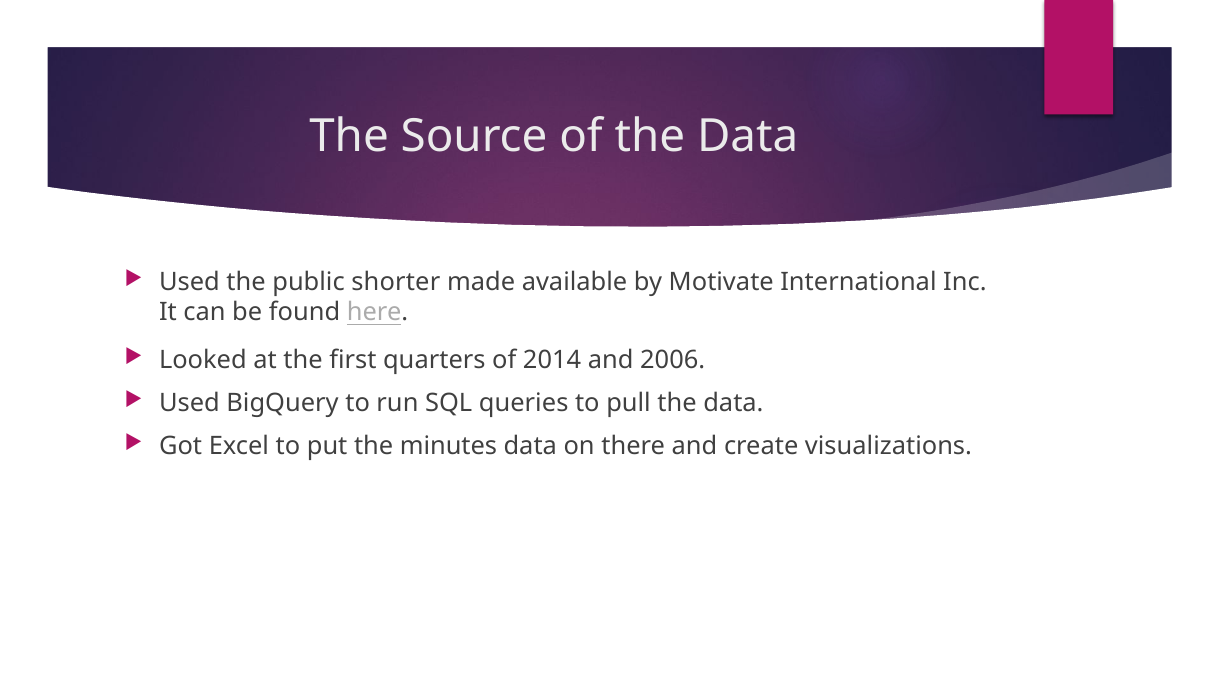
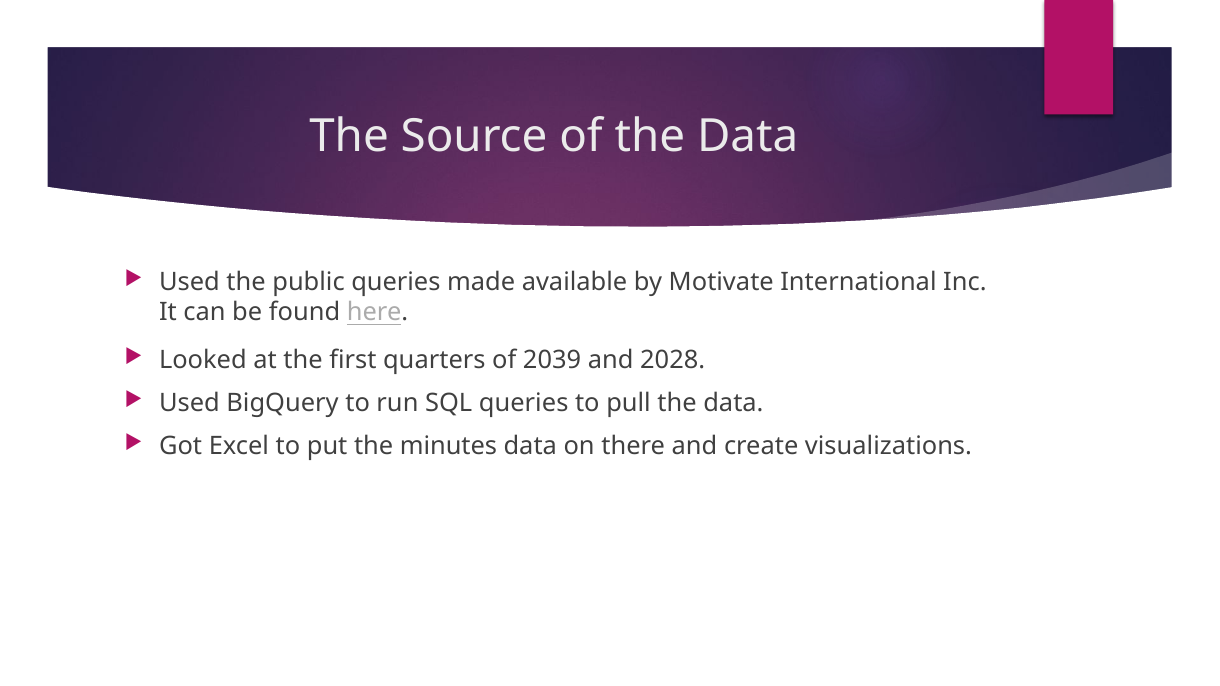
public shorter: shorter -> queries
2014: 2014 -> 2039
2006: 2006 -> 2028
